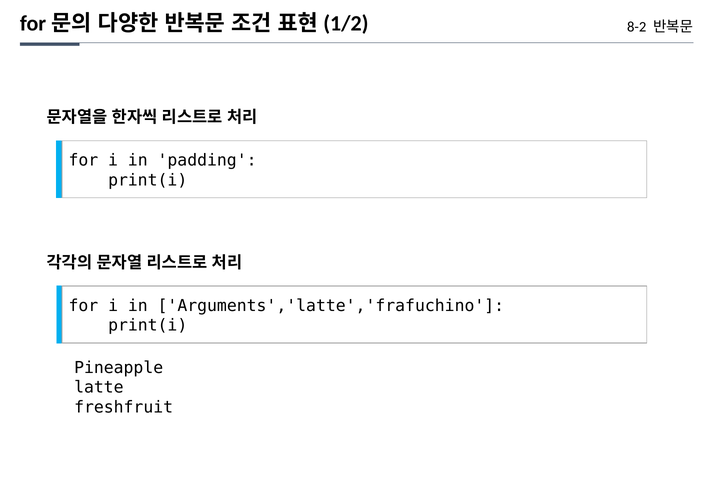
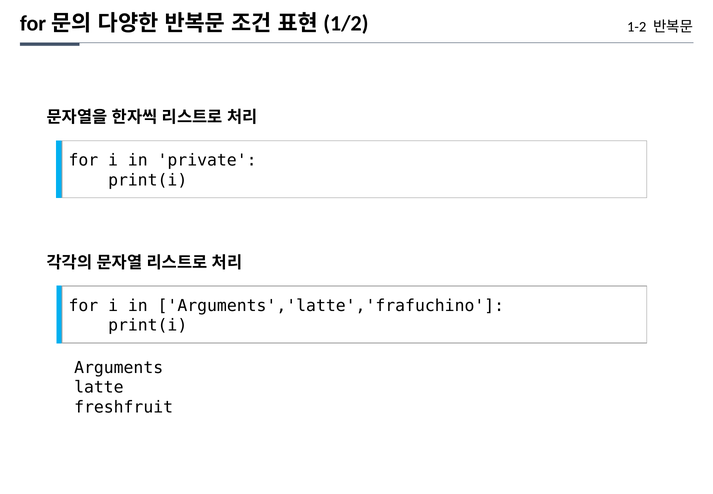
8-2: 8-2 -> 1-2
padding: padding -> private
Pineapple: Pineapple -> Arguments
